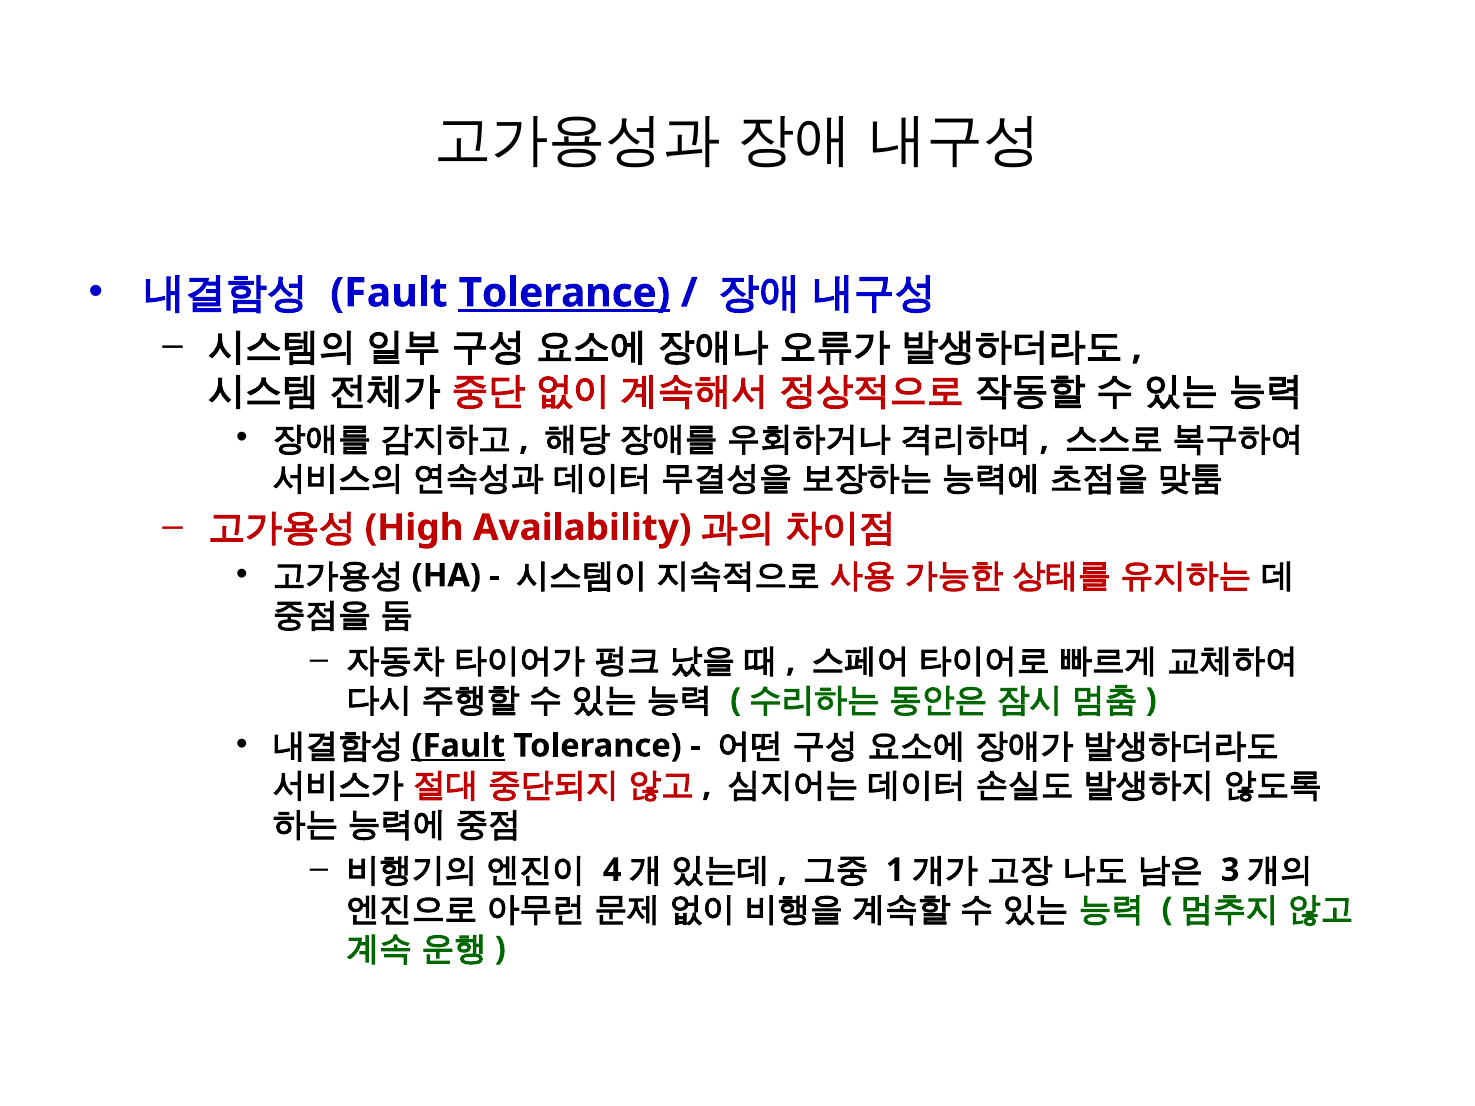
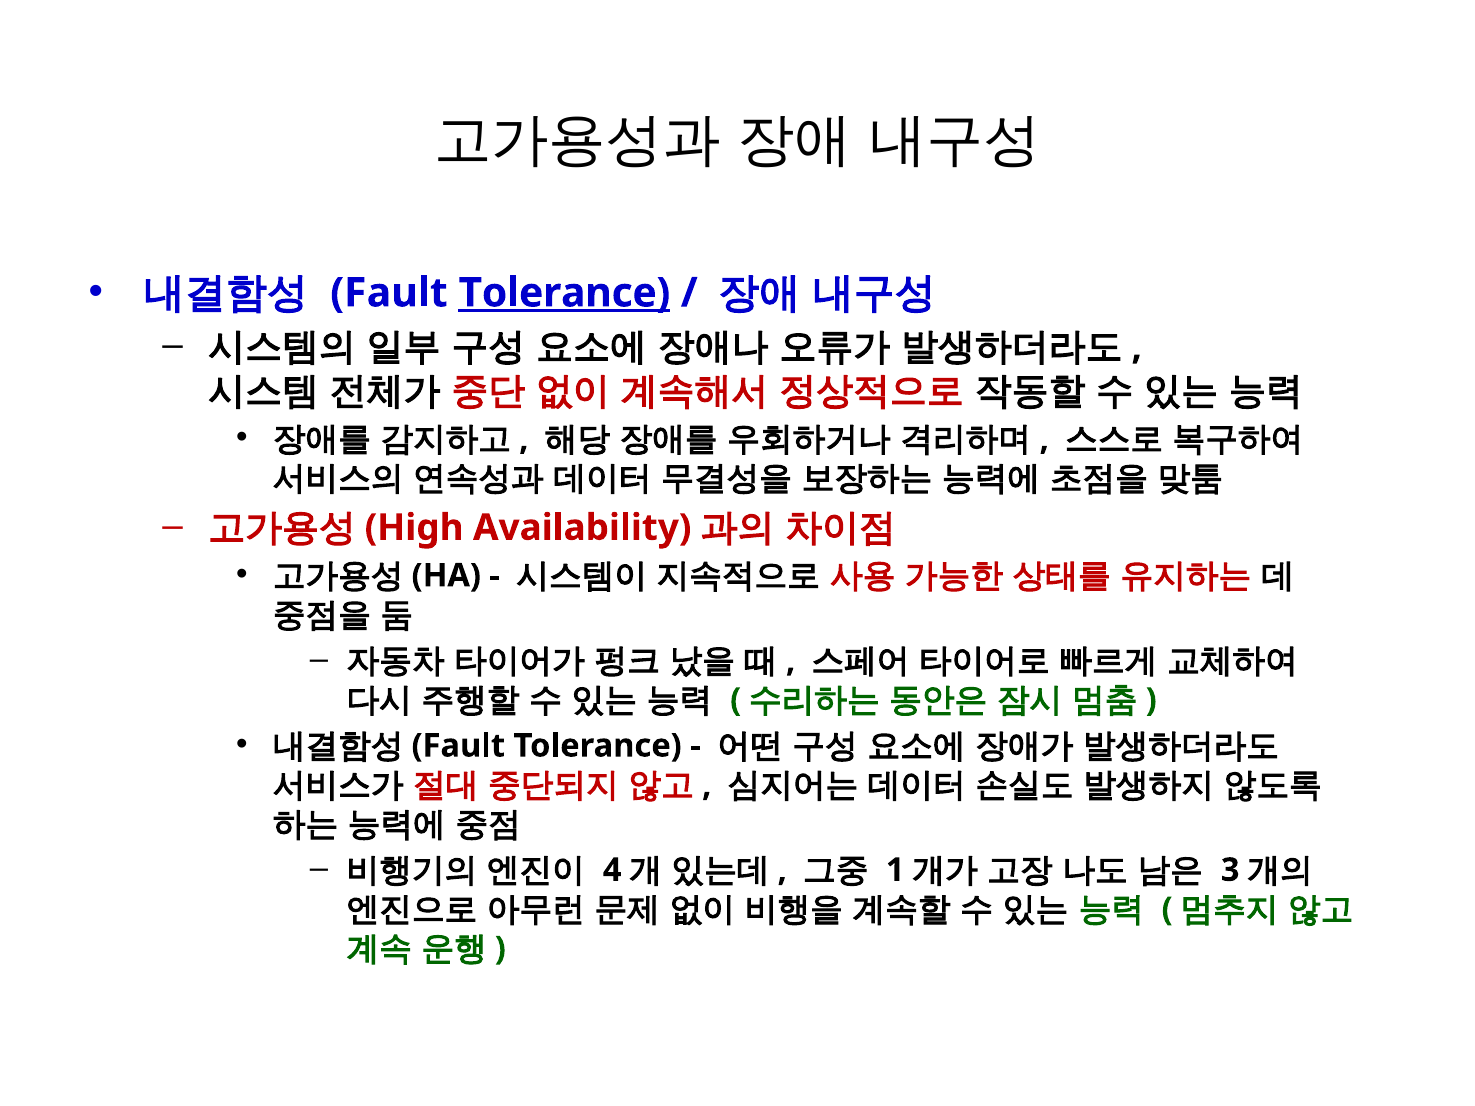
Fault at (458, 746) underline: present -> none
